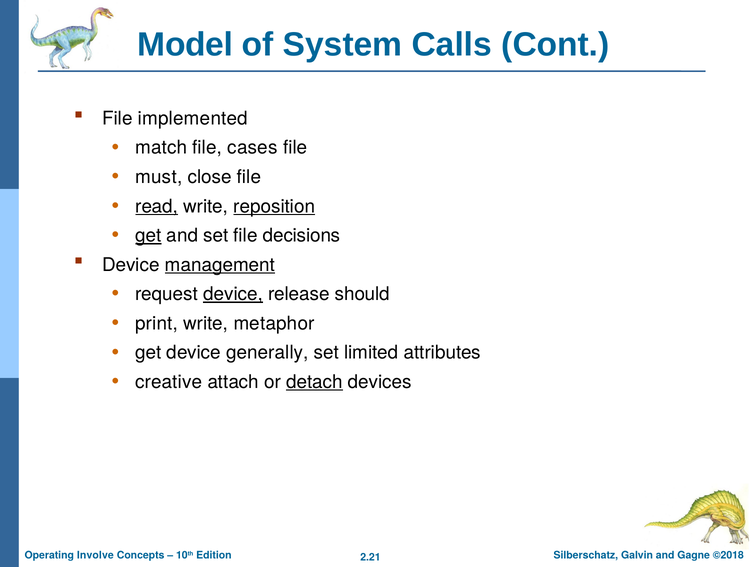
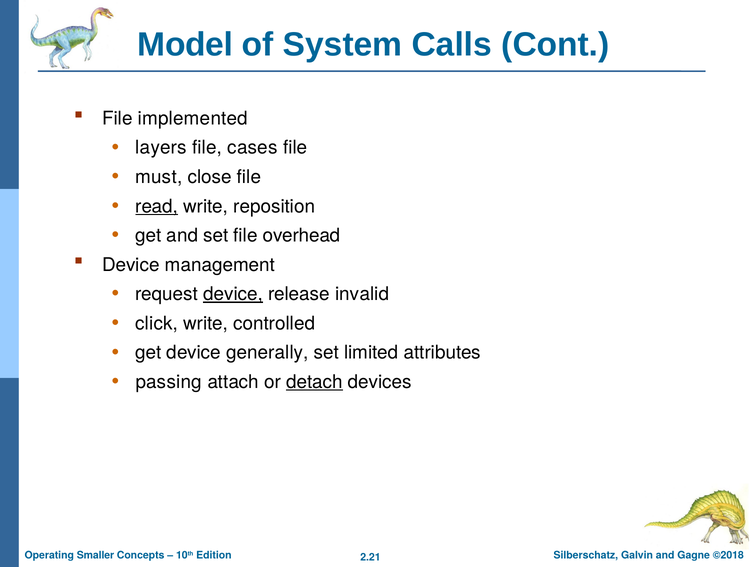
match: match -> layers
reposition underline: present -> none
get at (148, 236) underline: present -> none
decisions: decisions -> overhead
management underline: present -> none
should: should -> invalid
print: print -> click
metaphor: metaphor -> controlled
creative: creative -> passing
Involve: Involve -> Smaller
